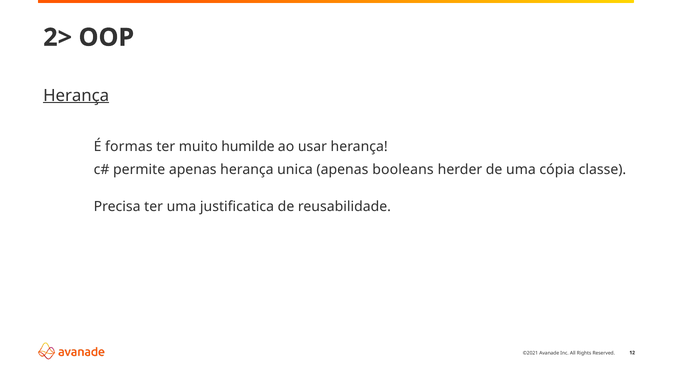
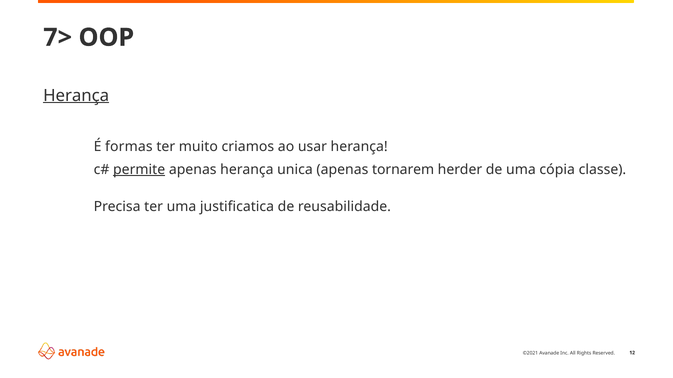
2>: 2> -> 7>
humilde: humilde -> criamos
permite underline: none -> present
booleans: booleans -> tornarem
